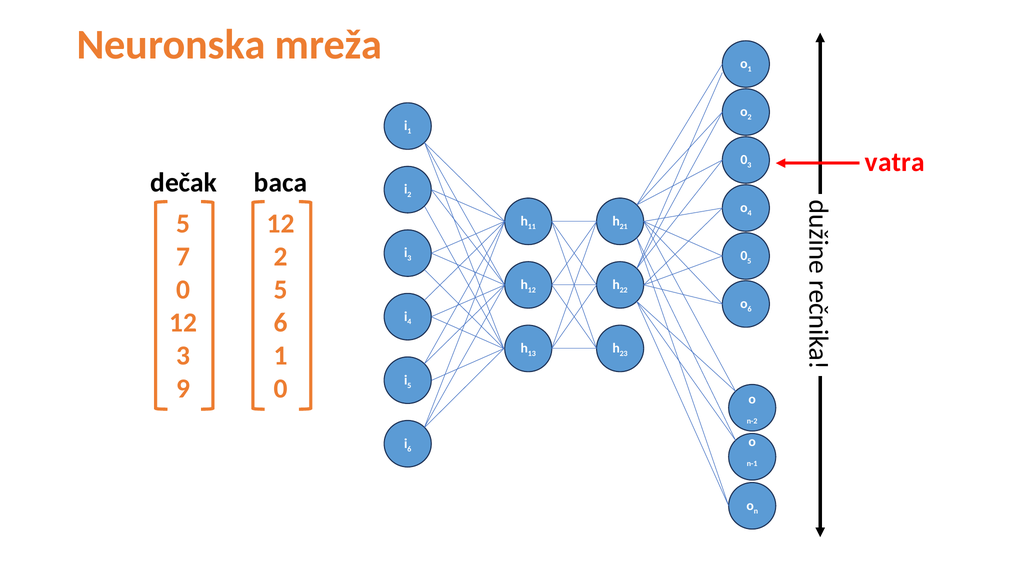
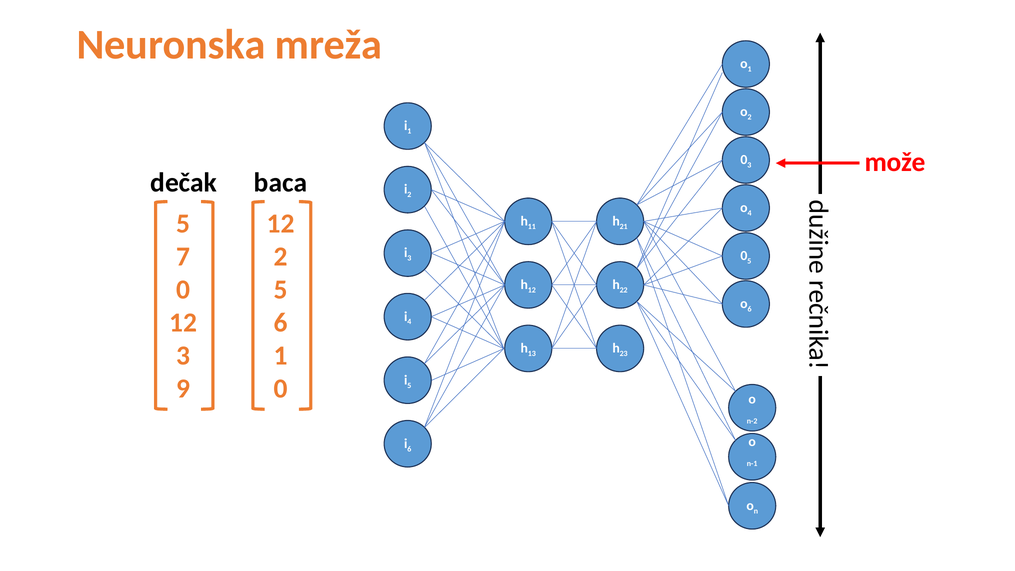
vatra: vatra -> može
